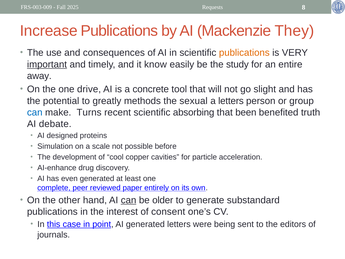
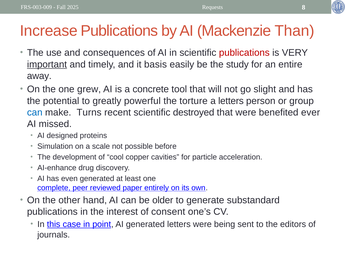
They: They -> Than
publications at (244, 53) colour: orange -> red
know: know -> basis
drive: drive -> grew
methods: methods -> powerful
sexual: sexual -> torture
absorbing: absorbing -> destroyed
that been: been -> were
truth: truth -> ever
debate: debate -> missed
can at (129, 200) underline: present -> none
